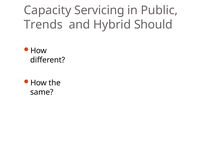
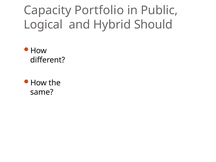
Servicing: Servicing -> Portfolio
Trends: Trends -> Logical
